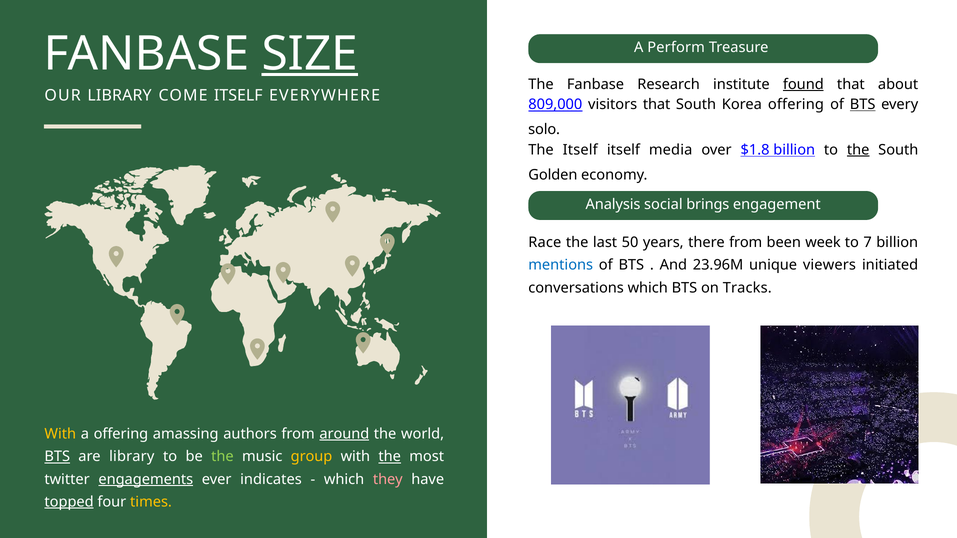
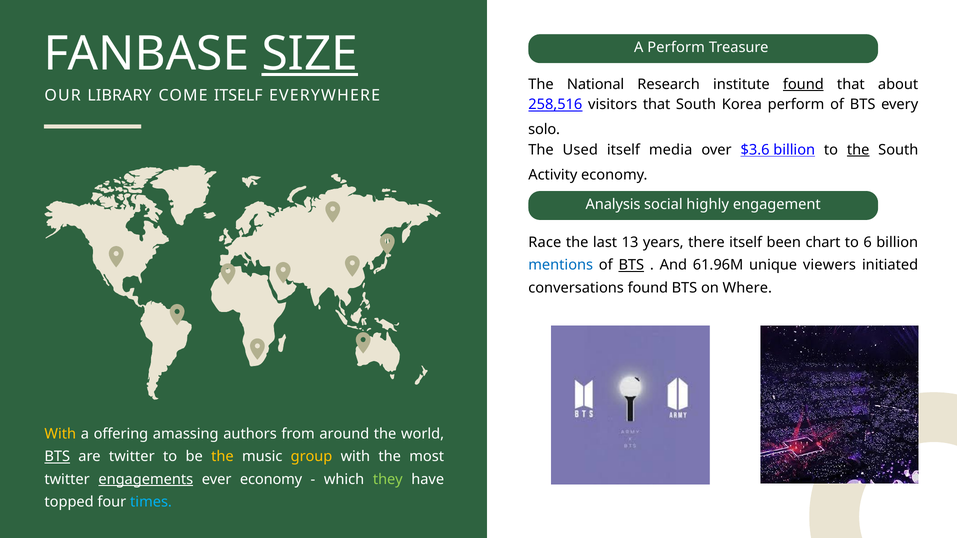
The Fanbase: Fanbase -> National
809,000: 809,000 -> 258,516
Korea offering: offering -> perform
BTS at (863, 105) underline: present -> none
The Itself: Itself -> Used
$1.8: $1.8 -> $3.6
Golden: Golden -> Activity
brings: brings -> highly
50: 50 -> 13
there from: from -> itself
week: week -> chart
7: 7 -> 6
BTS at (631, 265) underline: none -> present
23.96M: 23.96M -> 61.96M
conversations which: which -> found
Tracks: Tracks -> Where
around underline: present -> none
are library: library -> twitter
the at (222, 457) colour: light green -> yellow
the at (390, 457) underline: present -> none
ever indicates: indicates -> economy
they colour: pink -> light green
topped underline: present -> none
times colour: yellow -> light blue
